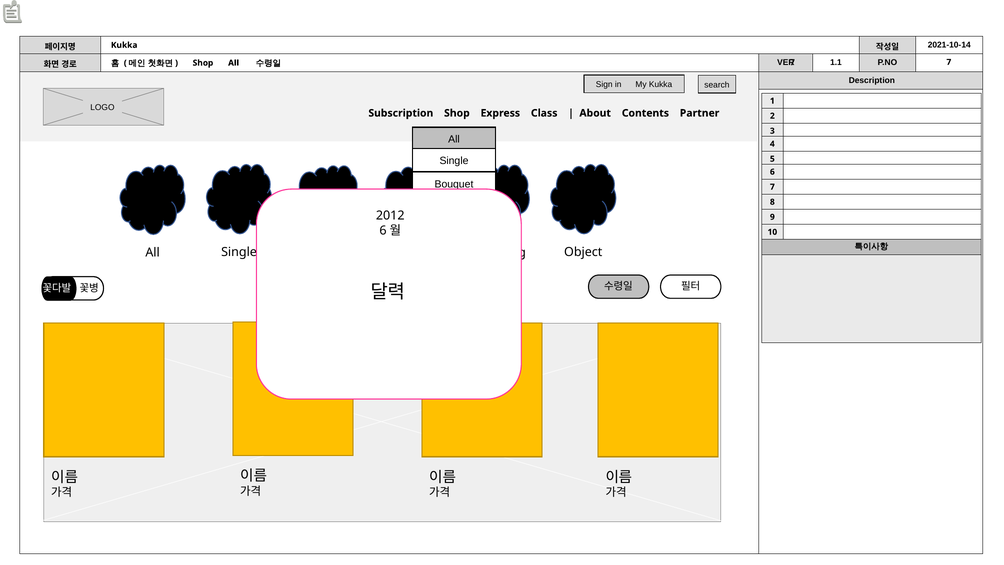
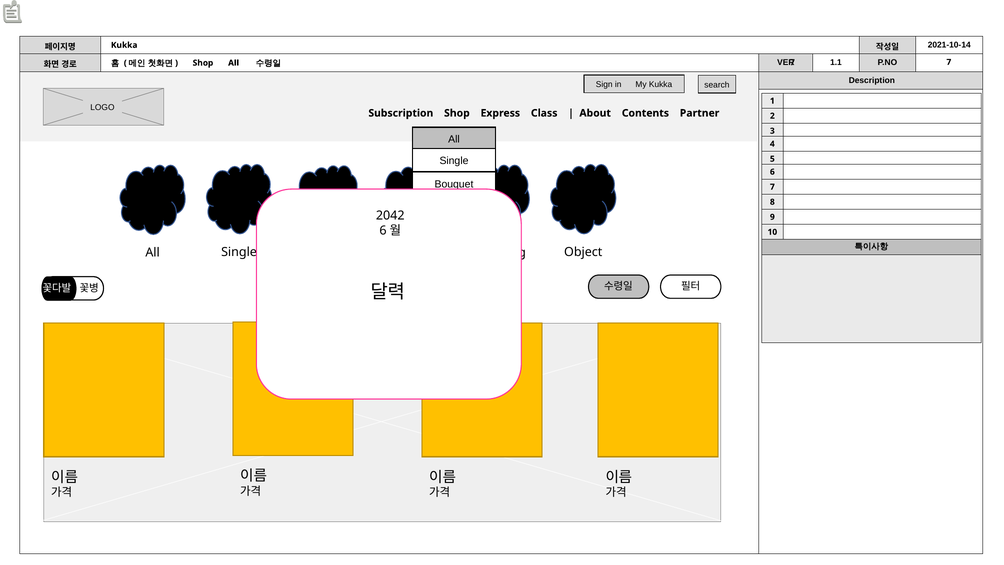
2012: 2012 -> 2042
